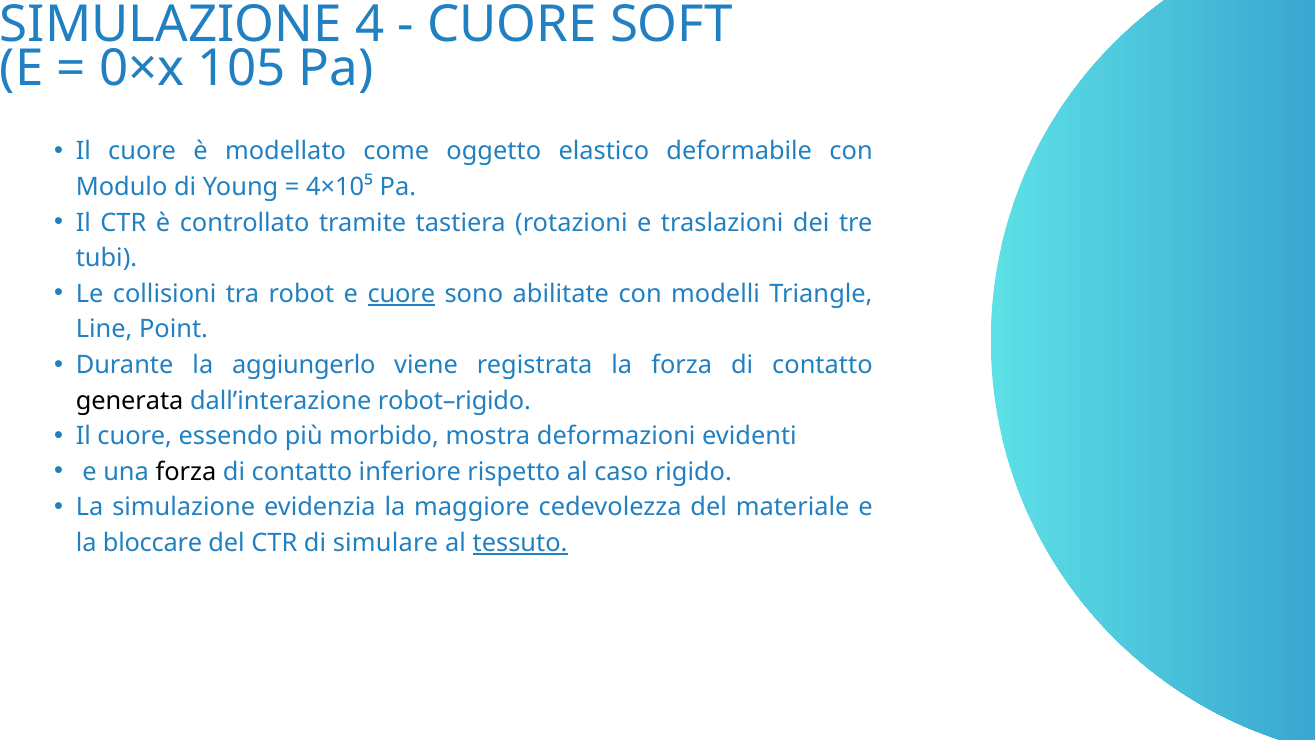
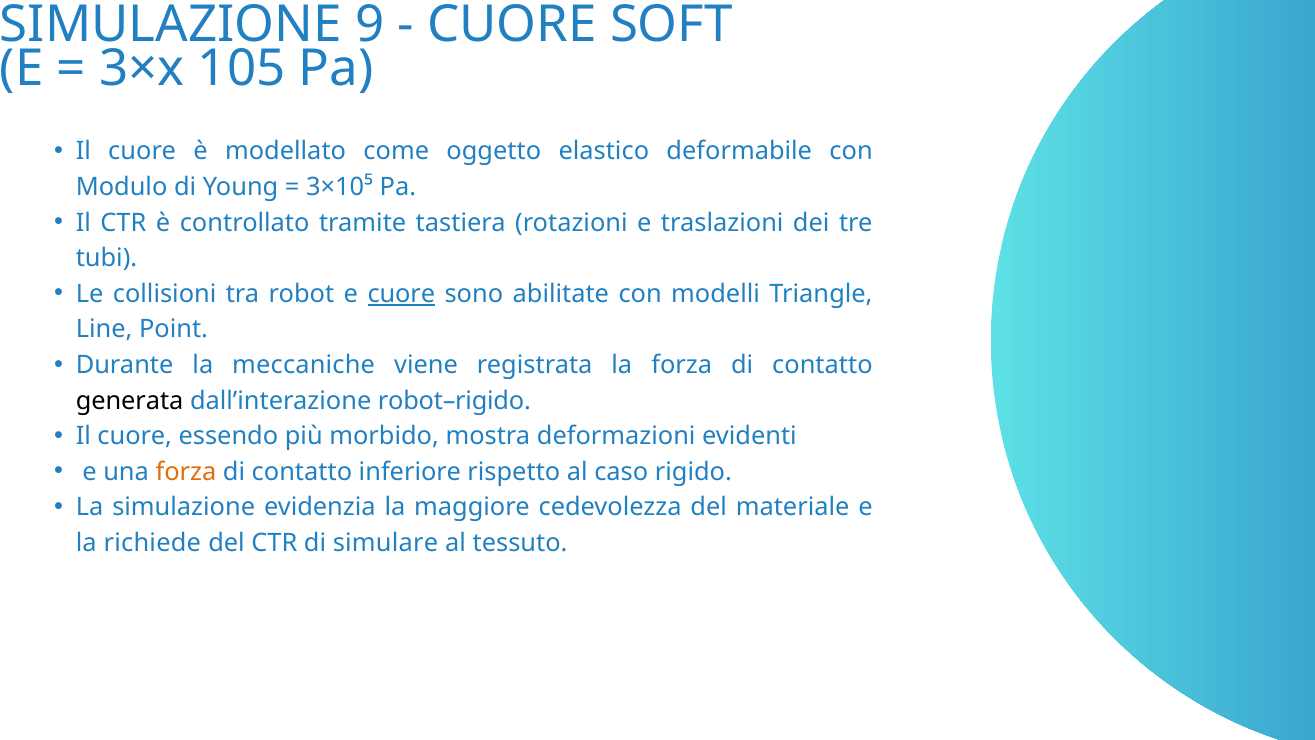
4: 4 -> 9
0×x: 0×x -> 3×x
4×10⁵: 4×10⁵ -> 3×10⁵
aggiungerlo: aggiungerlo -> meccaniche
forza at (186, 472) colour: black -> orange
bloccare: bloccare -> richiede
tessuto underline: present -> none
